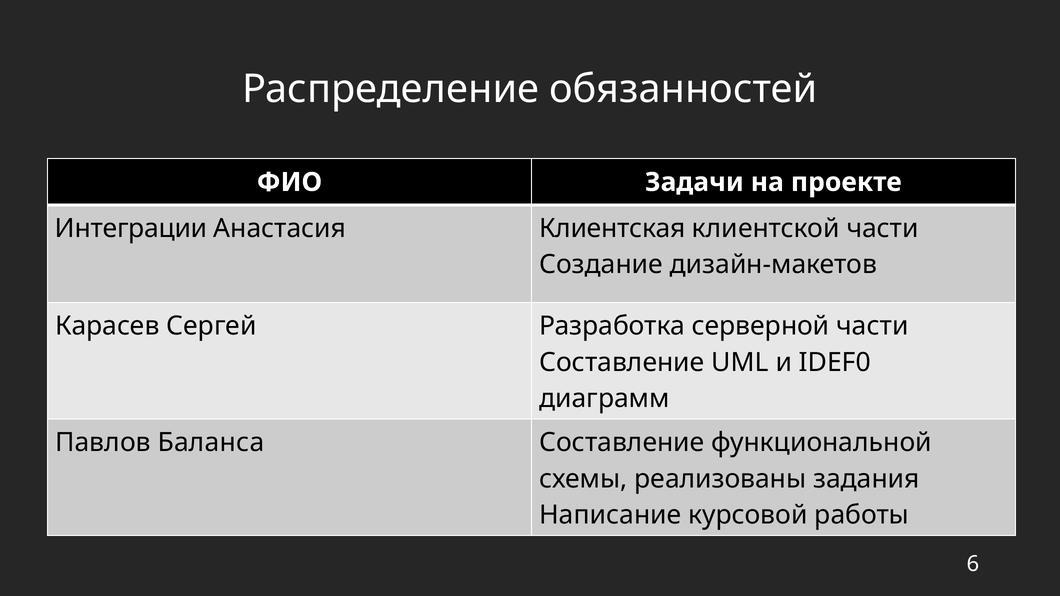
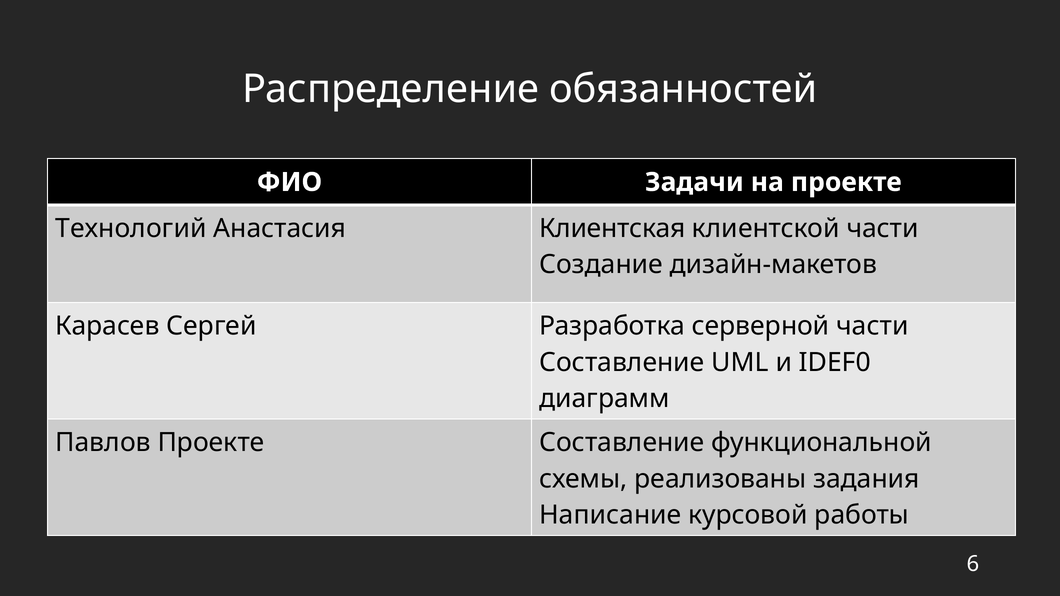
Интеграции: Интеграции -> Технологий
Павлов Баланса: Баланса -> Проекте
